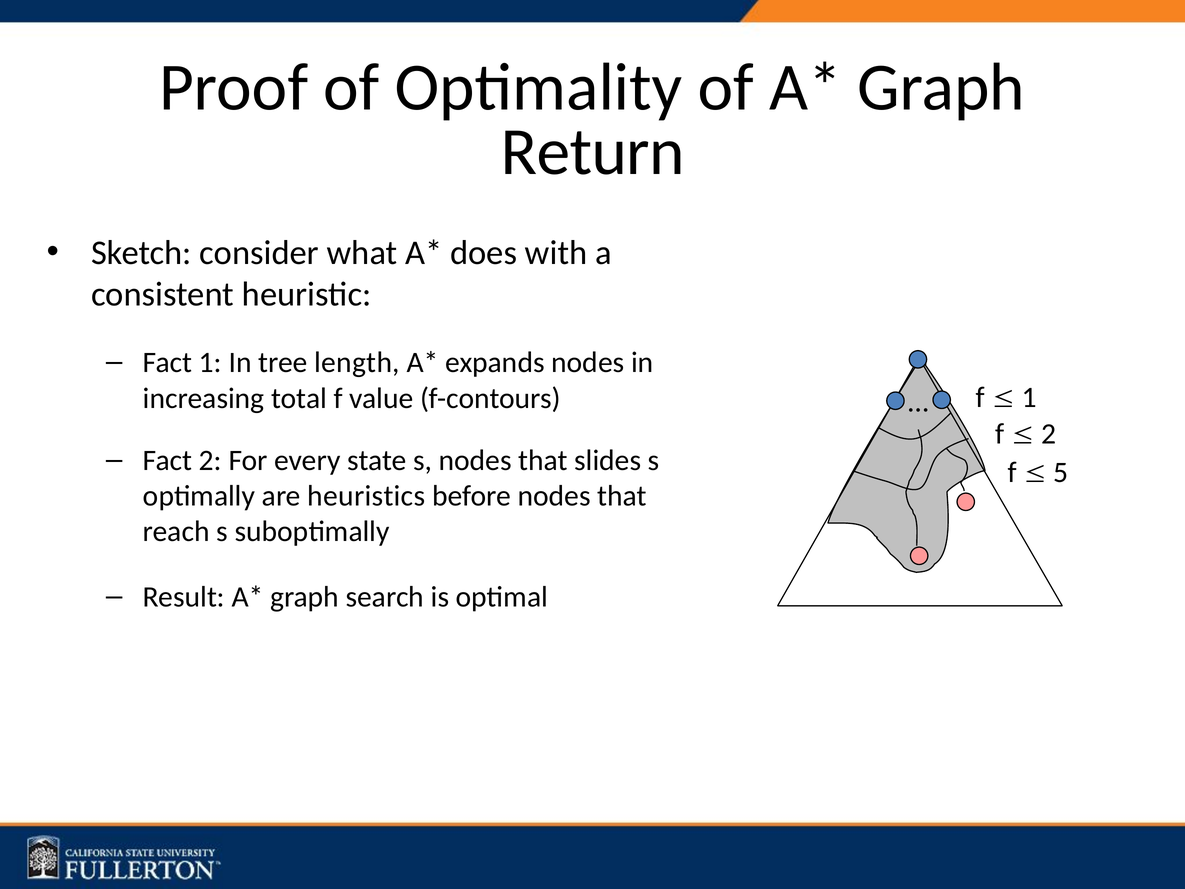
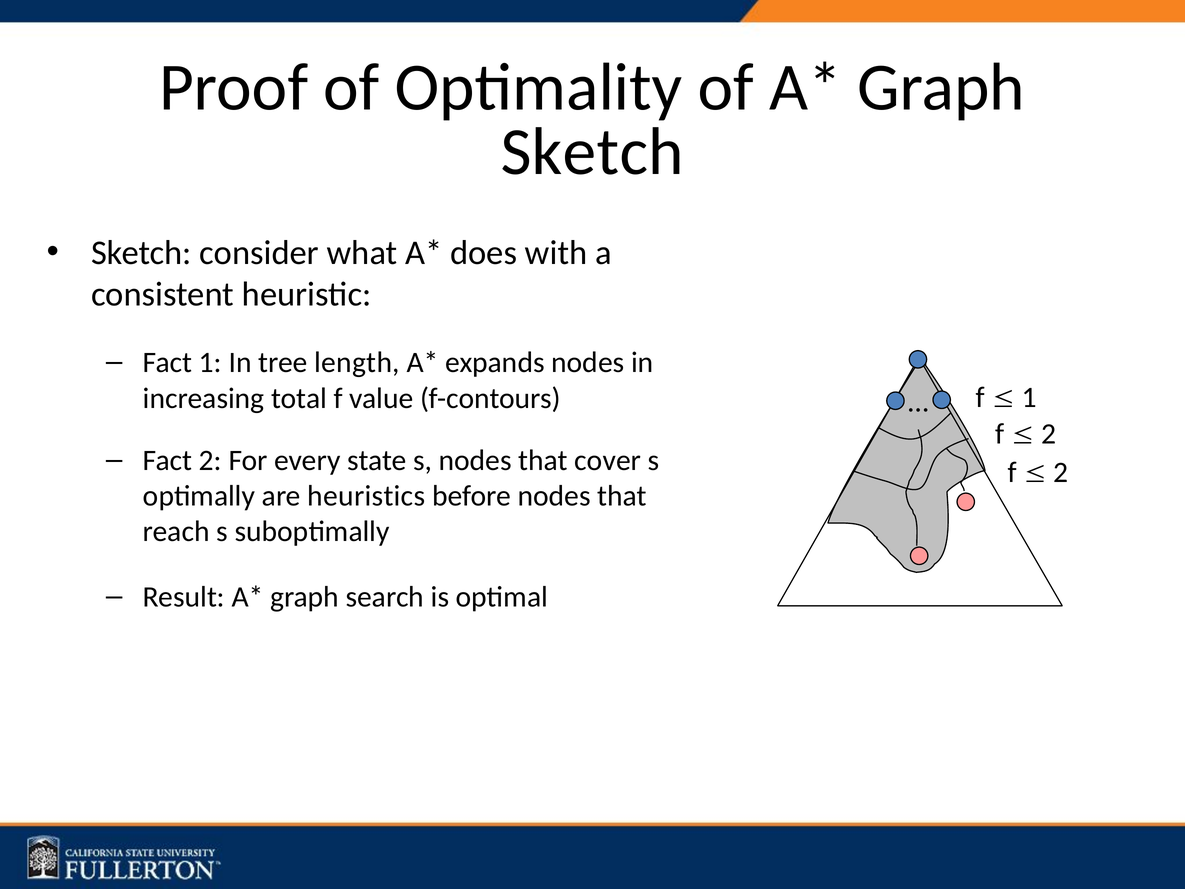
Return at (593, 152): Return -> Sketch
slides: slides -> cover
5 at (1061, 472): 5 -> 2
